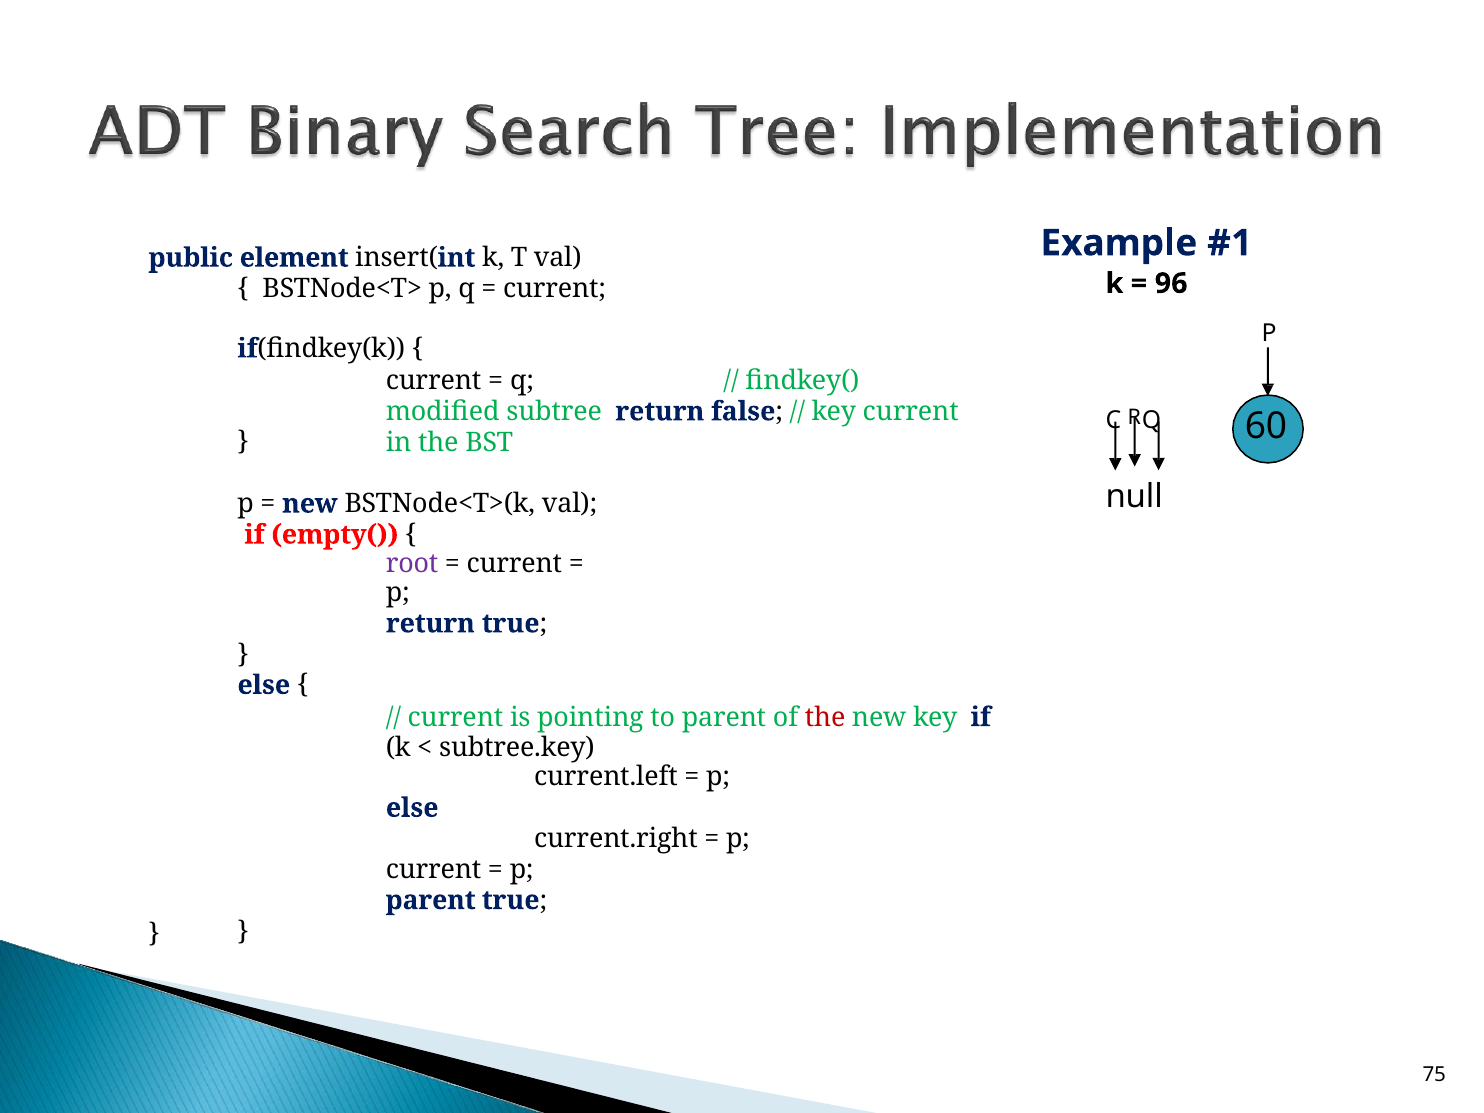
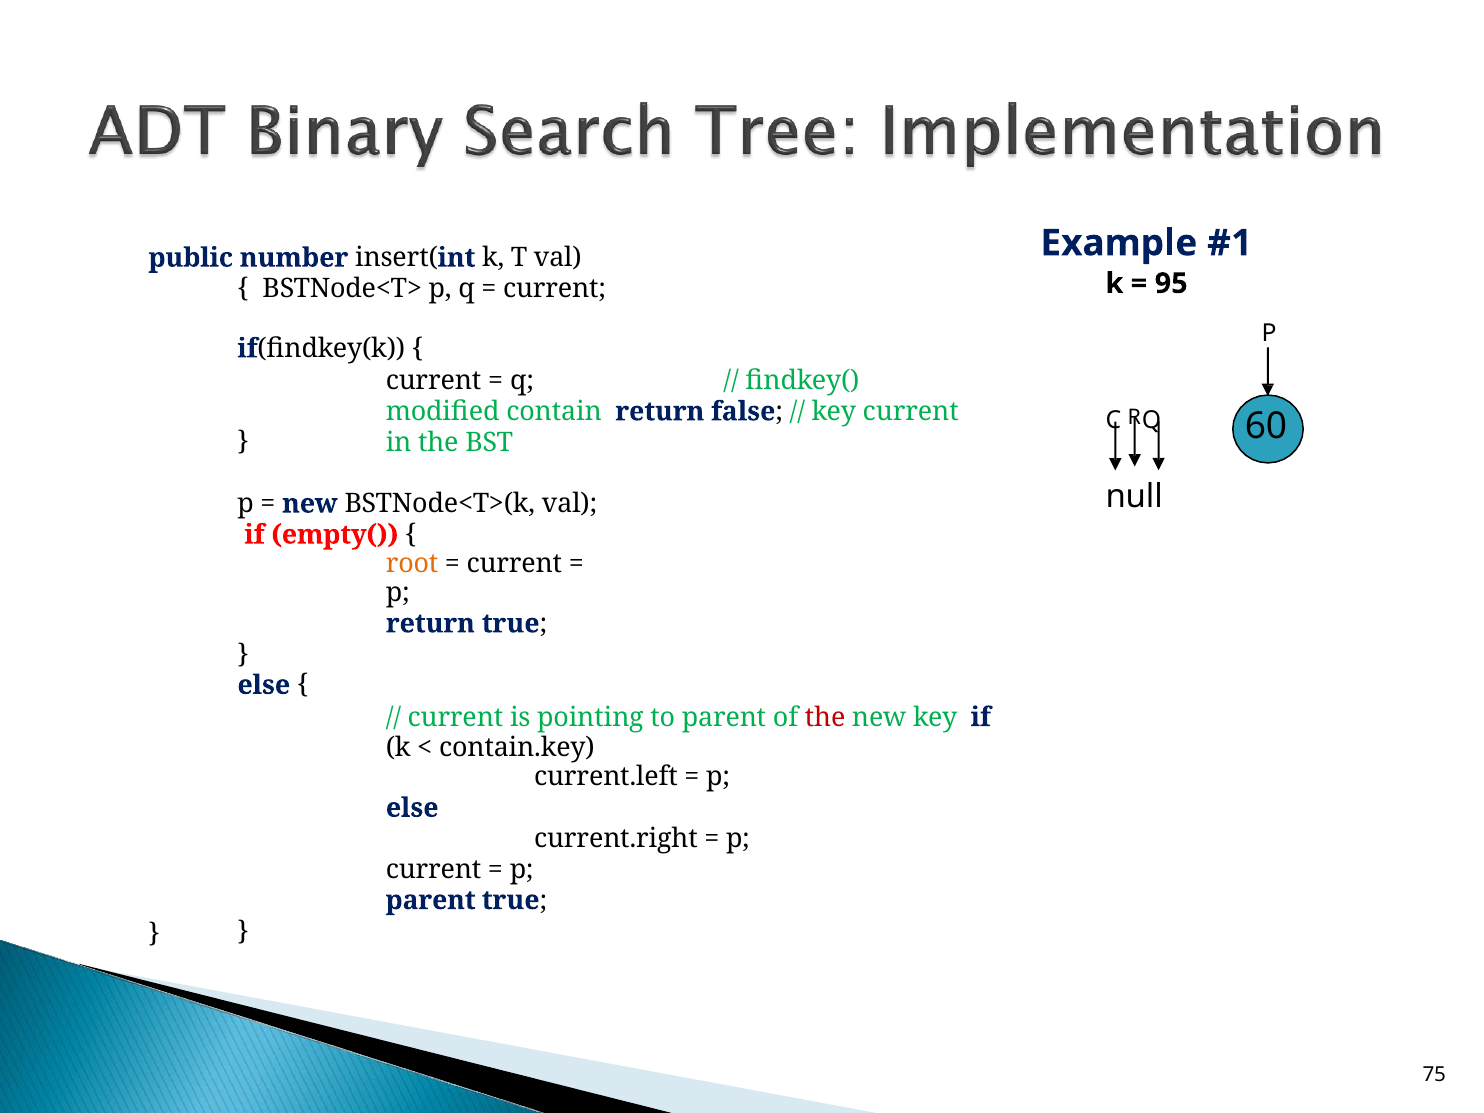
element: element -> number
96: 96 -> 95
subtree: subtree -> contain
root colour: purple -> orange
subtree.key: subtree.key -> contain.key
